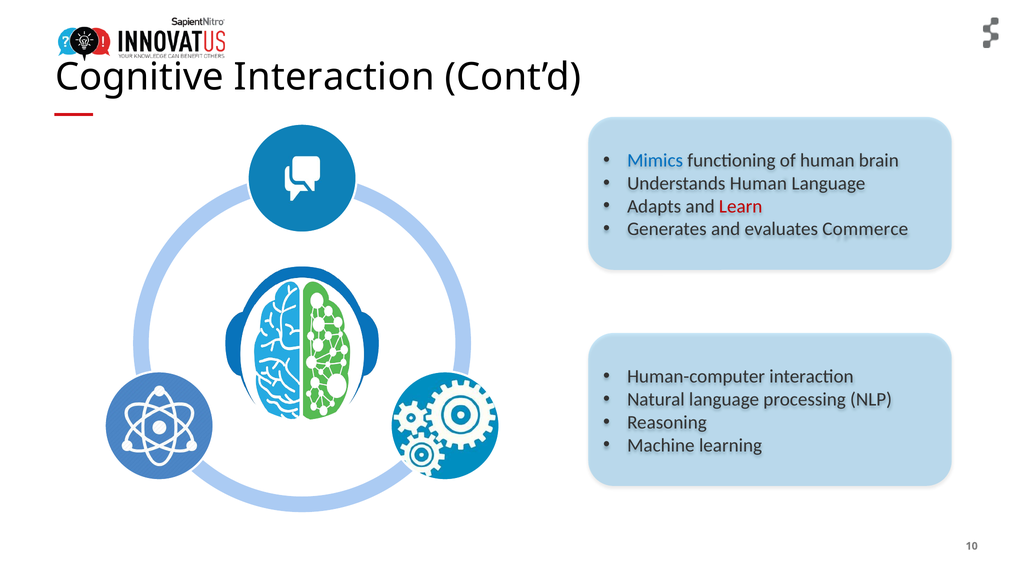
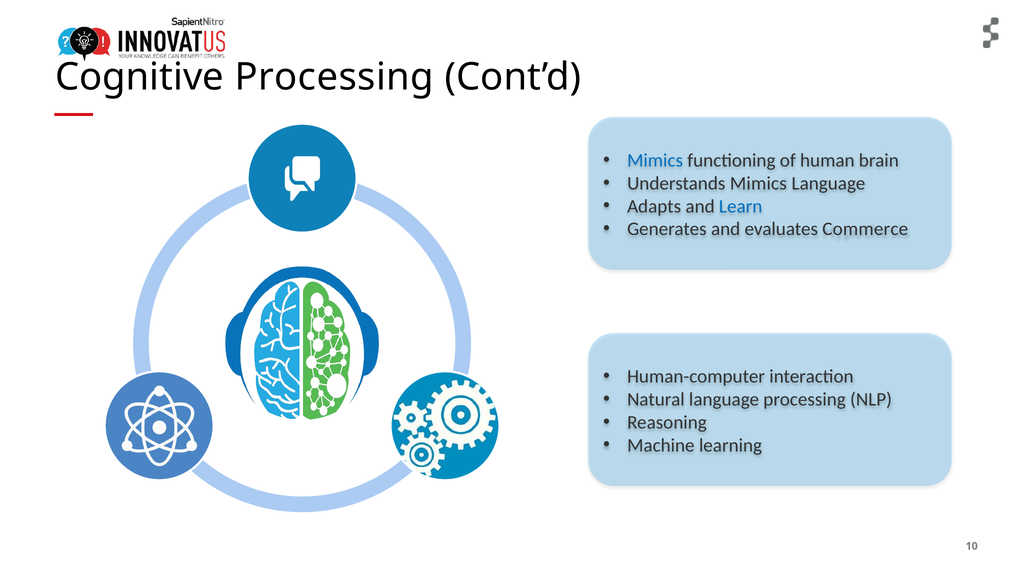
Cognitive Interaction: Interaction -> Processing
Understands Human: Human -> Mimics
Learn colour: red -> blue
